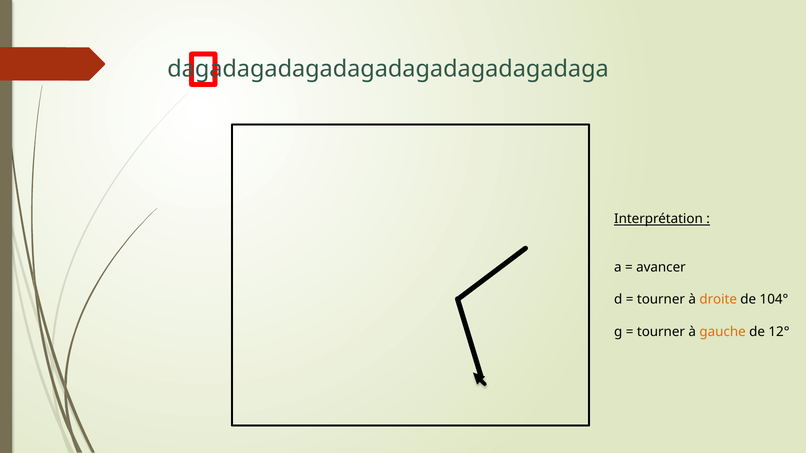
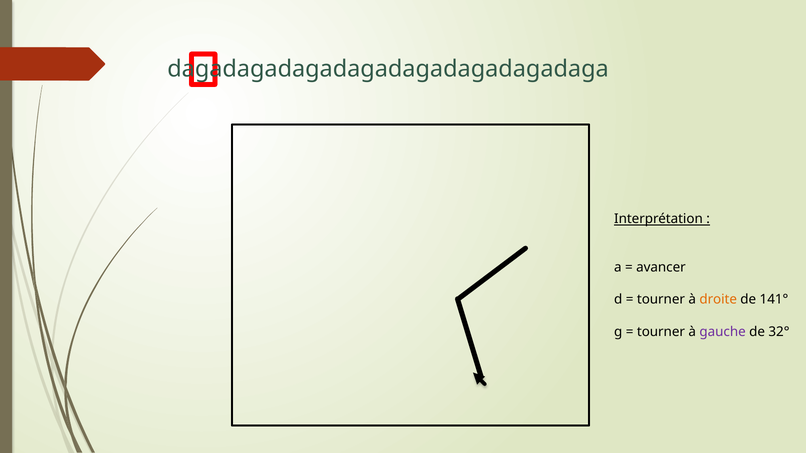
104°: 104° -> 141°
gauche colour: orange -> purple
12°: 12° -> 32°
